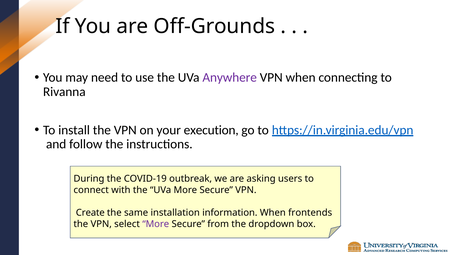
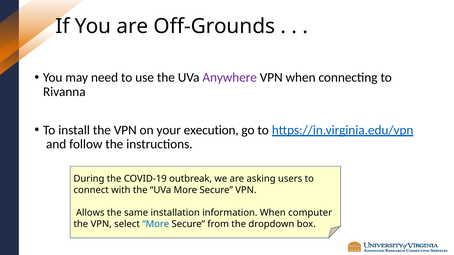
Create: Create -> Allows
frontends: frontends -> computer
More at (156, 224) colour: purple -> blue
